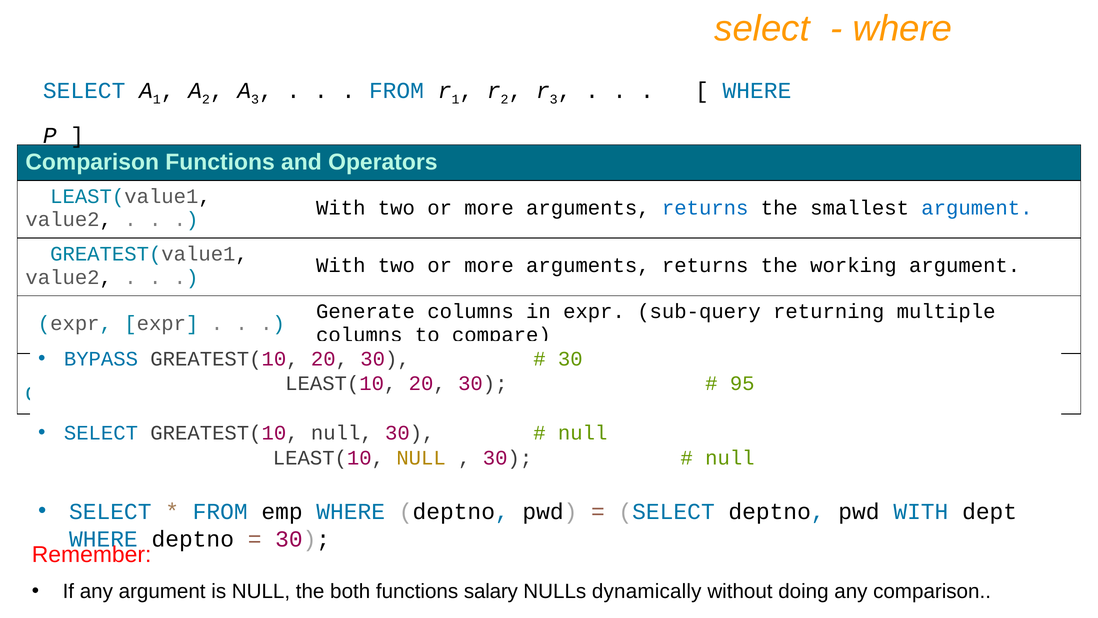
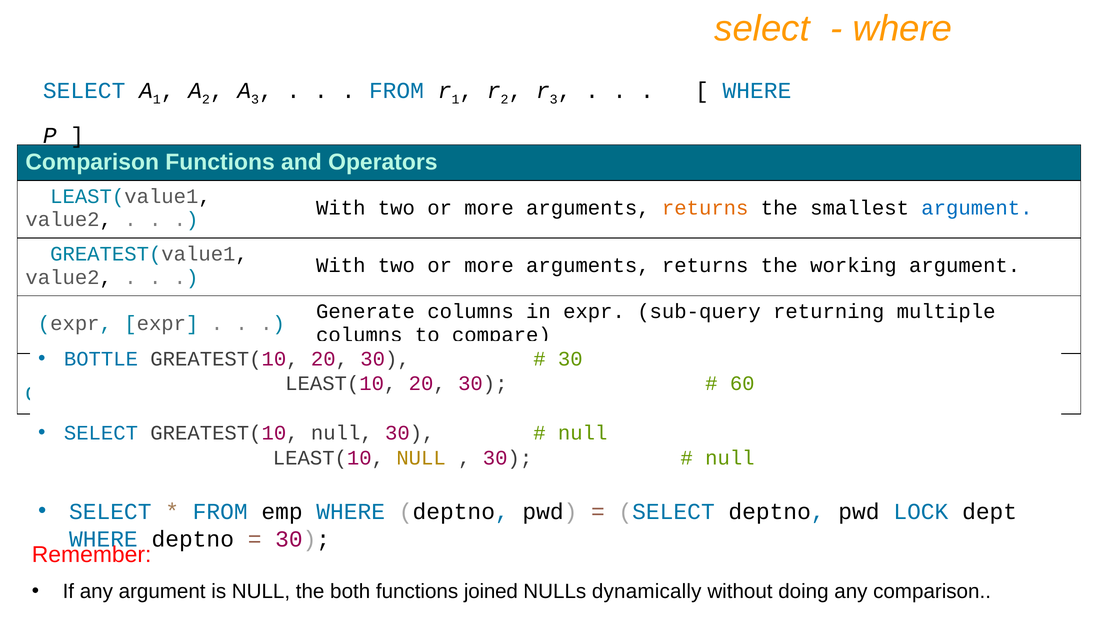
returns at (705, 208) colour: blue -> orange
BYPASS: BYPASS -> BOTTLE
95: 95 -> 60
pwd WITH: WITH -> LOCK
salary: salary -> joined
